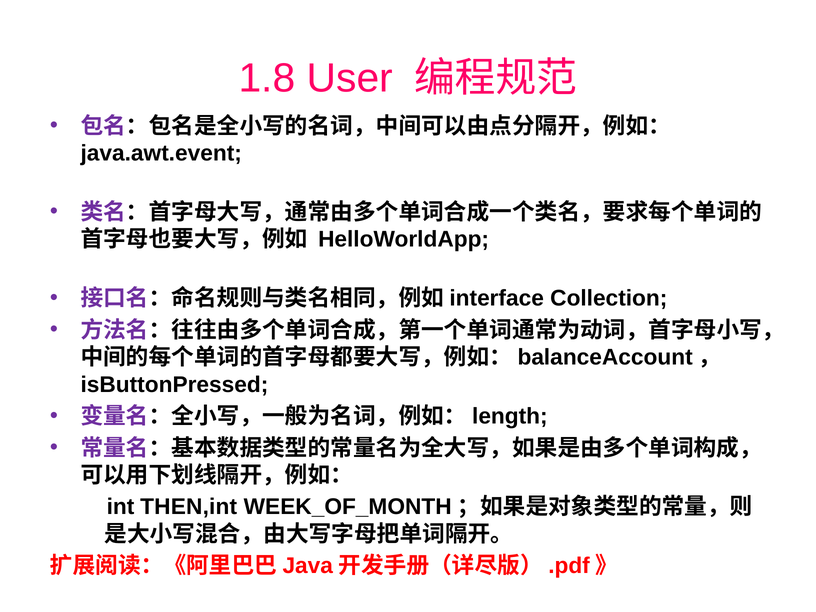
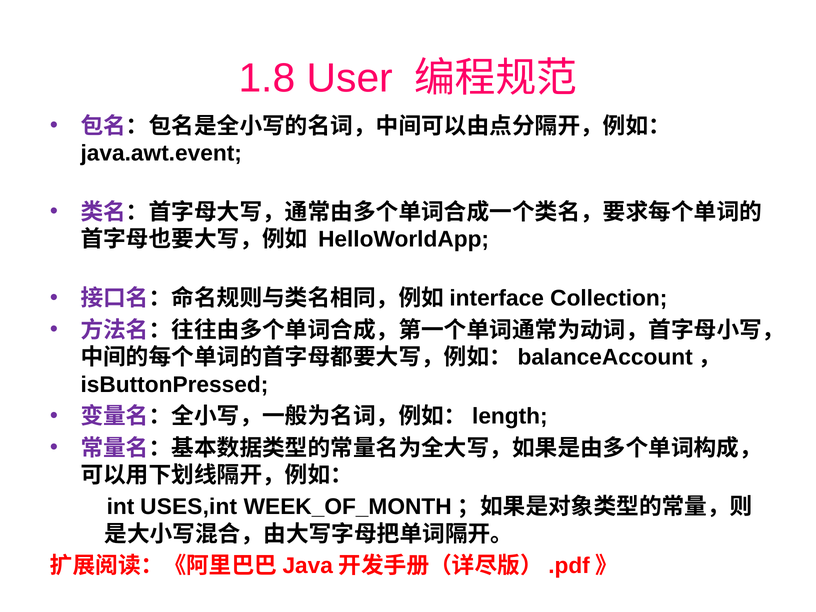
THEN,int: THEN,int -> USES,int
